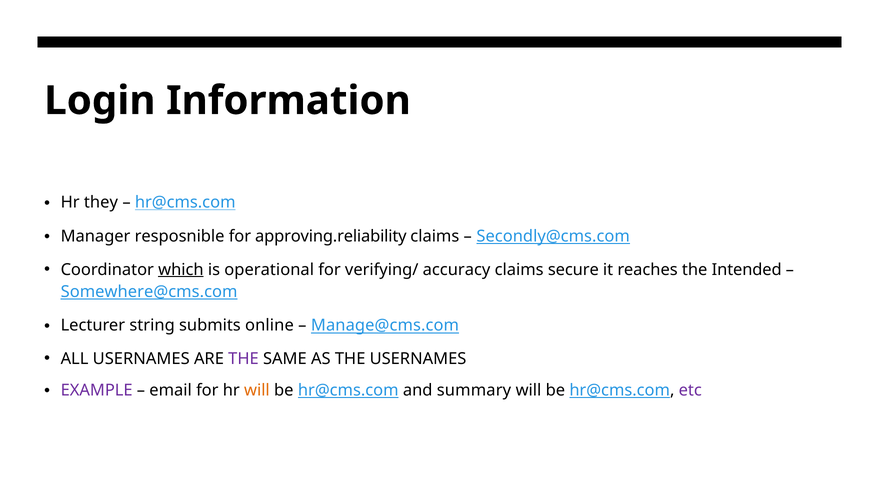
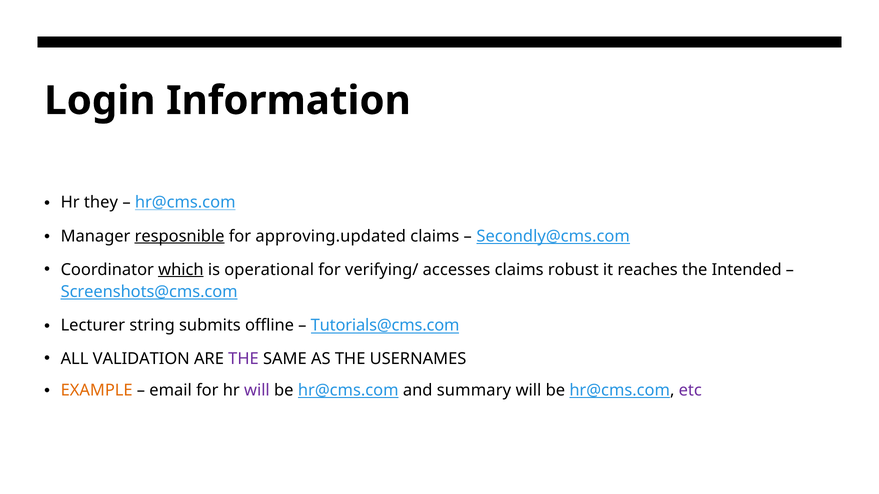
resposnible underline: none -> present
approving.reliability: approving.reliability -> approving.updated
accuracy: accuracy -> accesses
secure: secure -> robust
Somewhere@cms.com: Somewhere@cms.com -> Screenshots@cms.com
online: online -> offline
Manage@cms.com: Manage@cms.com -> Tutorials@cms.com
ALL USERNAMES: USERNAMES -> VALIDATION
EXAMPLE colour: purple -> orange
will at (257, 390) colour: orange -> purple
